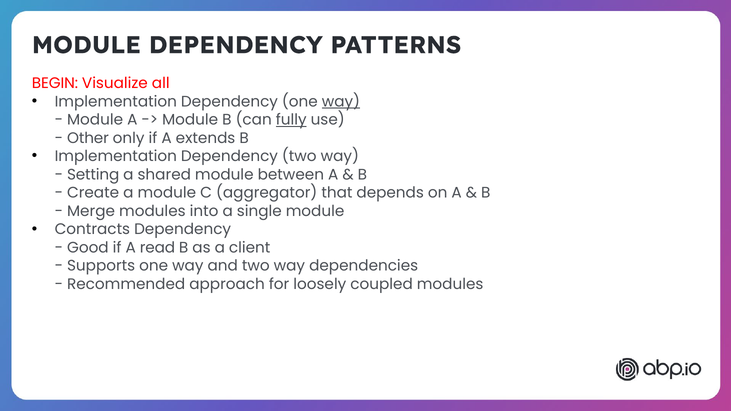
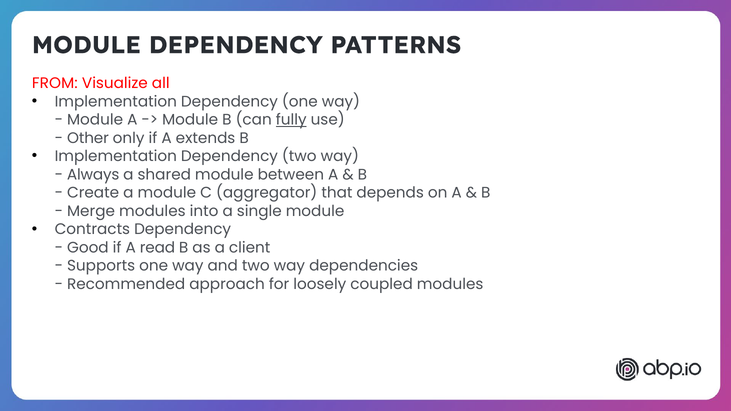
BEGIN: BEGIN -> FROM
way at (341, 102) underline: present -> none
Setting: Setting -> Always
